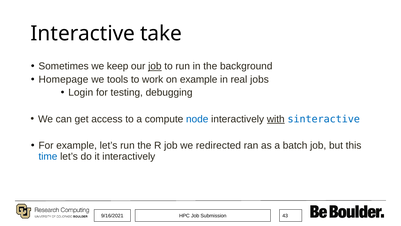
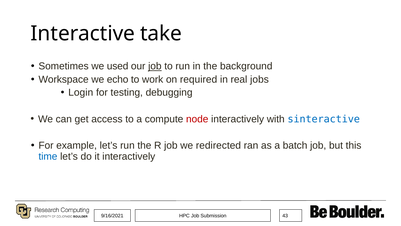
keep: keep -> used
Homepage: Homepage -> Workspace
tools: tools -> echo
on example: example -> required
node colour: blue -> red
with underline: present -> none
